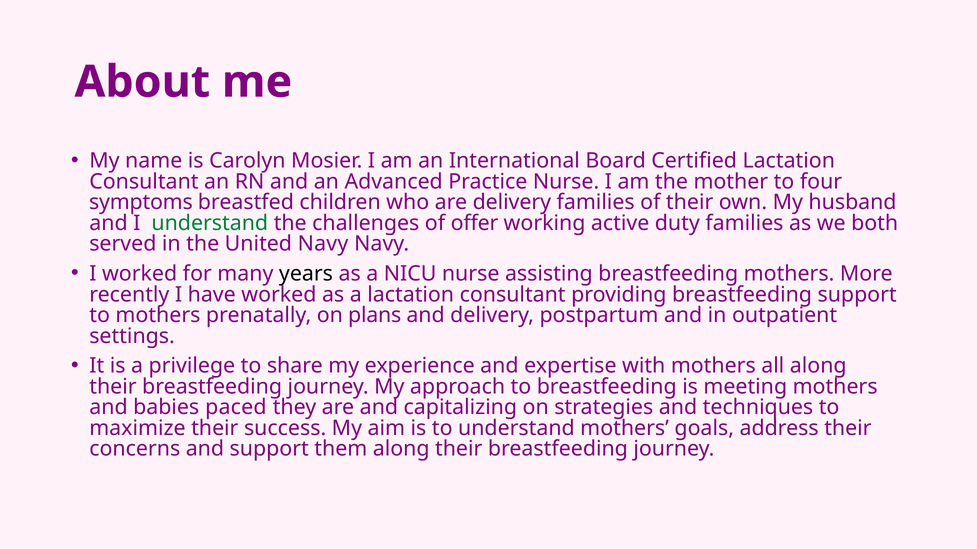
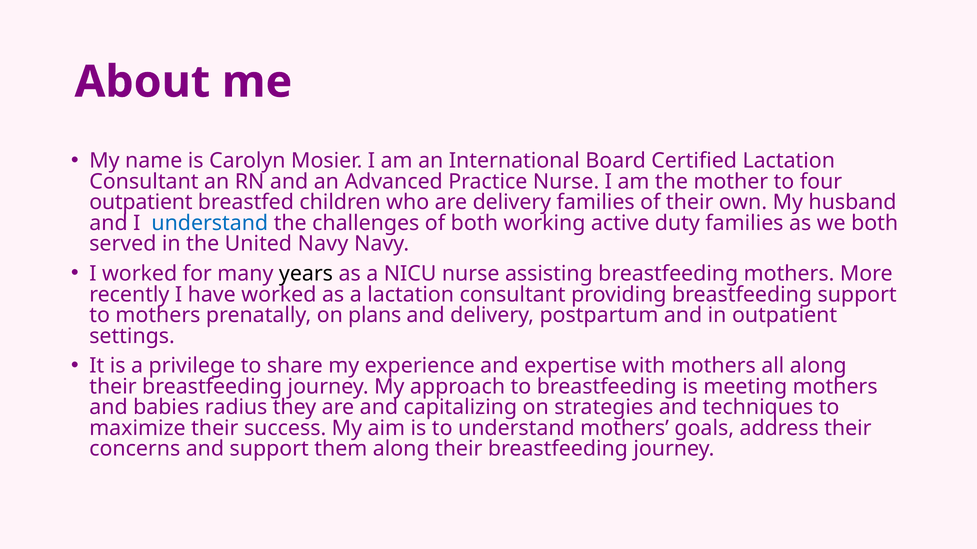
symptoms at (141, 203): symptoms -> outpatient
understand at (210, 223) colour: green -> blue
of offer: offer -> both
paced: paced -> radius
